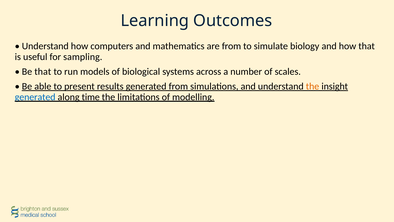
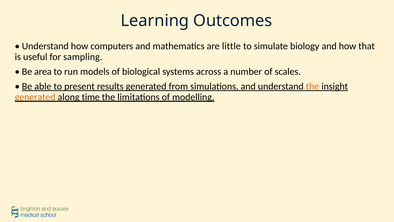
are from: from -> little
Be that: that -> area
generated at (35, 97) colour: blue -> orange
